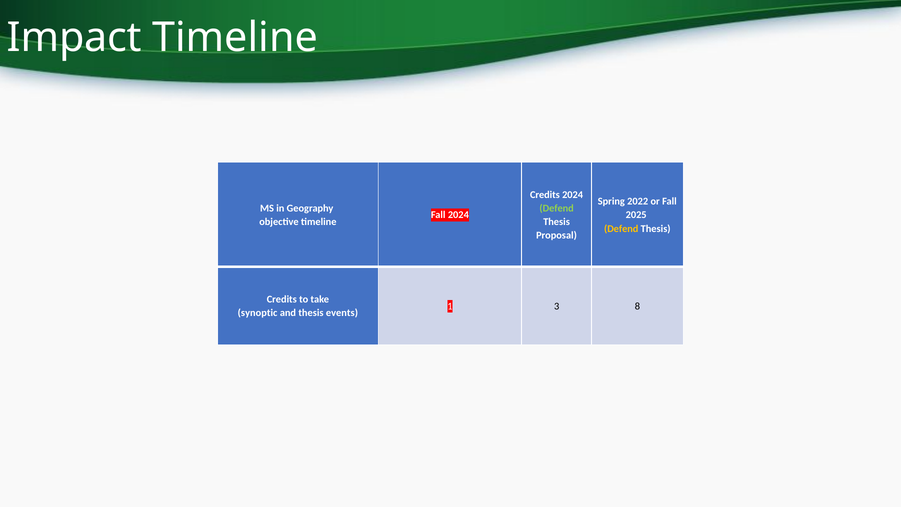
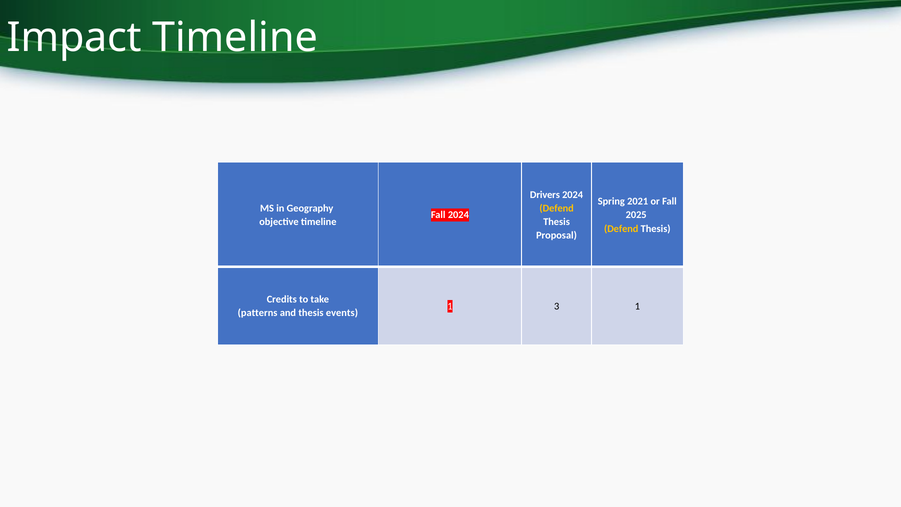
Credits at (545, 195): Credits -> Drivers
2022: 2022 -> 2021
Defend at (557, 208) colour: light green -> yellow
3 8: 8 -> 1
synoptic: synoptic -> patterns
